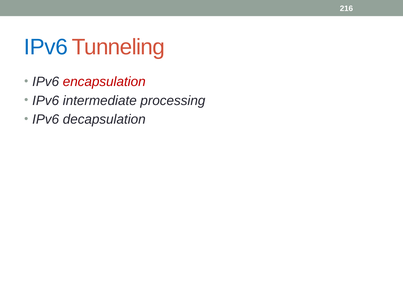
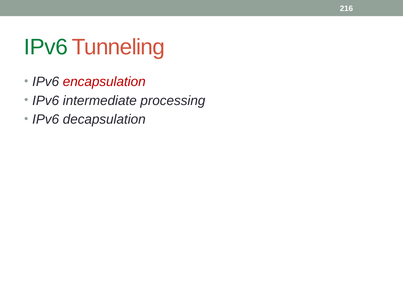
IPv6 at (46, 47) colour: blue -> green
